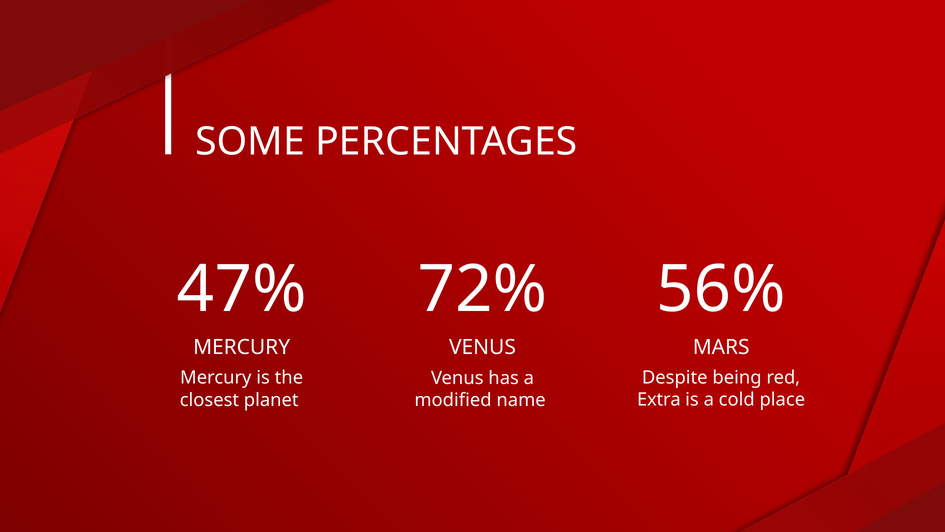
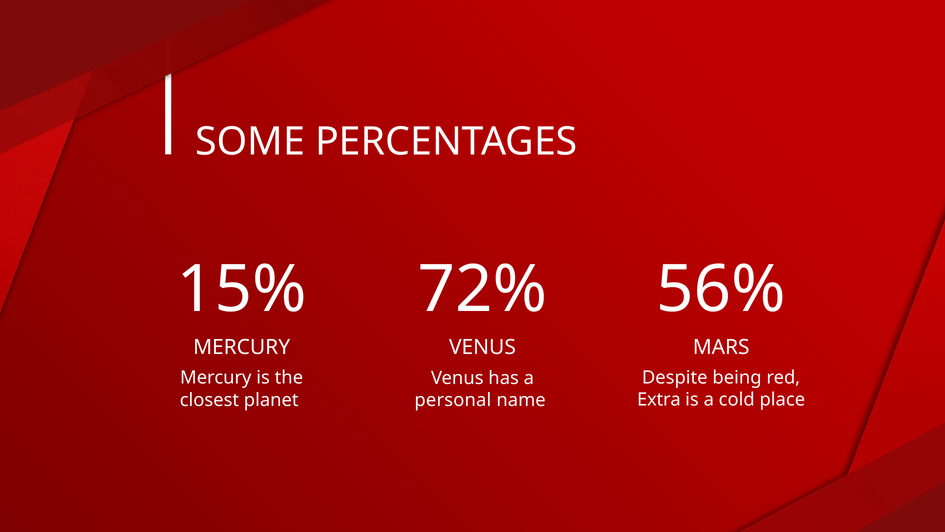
47%: 47% -> 15%
modified: modified -> personal
